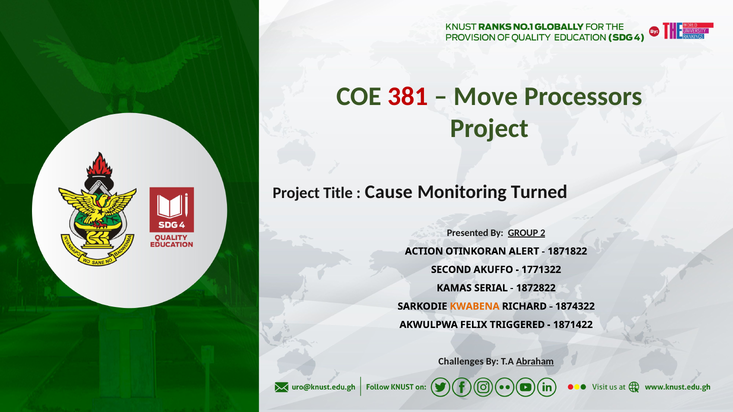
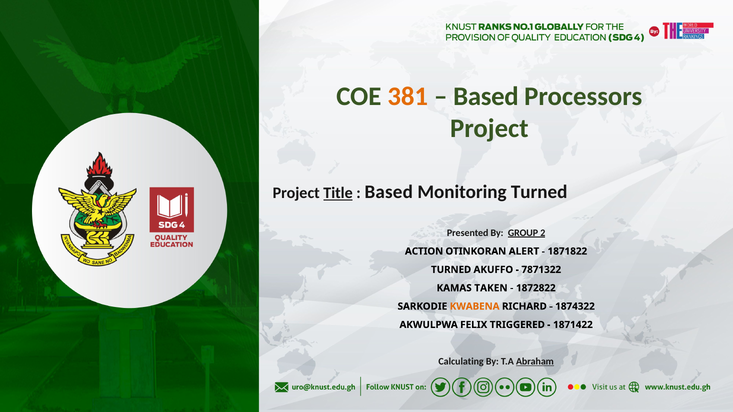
381 colour: red -> orange
Move at (486, 96): Move -> Based
Title underline: none -> present
Cause at (389, 192): Cause -> Based
SECOND at (451, 270): SECOND -> TURNED
1771322: 1771322 -> 7871322
SERIAL: SERIAL -> TAKEN
Challenges: Challenges -> Calculating
